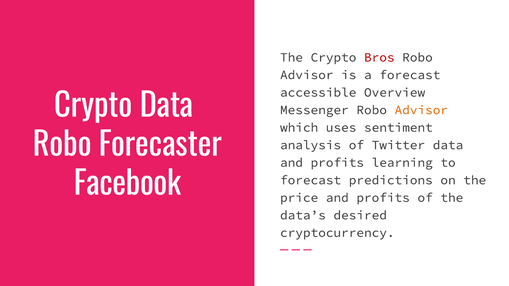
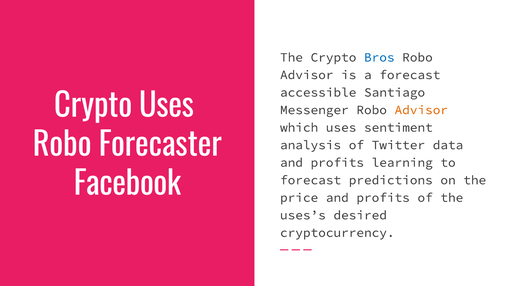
Bros colour: red -> blue
Overview: Overview -> Santiago
Crypto Data: Data -> Uses
data’s: data’s -> uses’s
